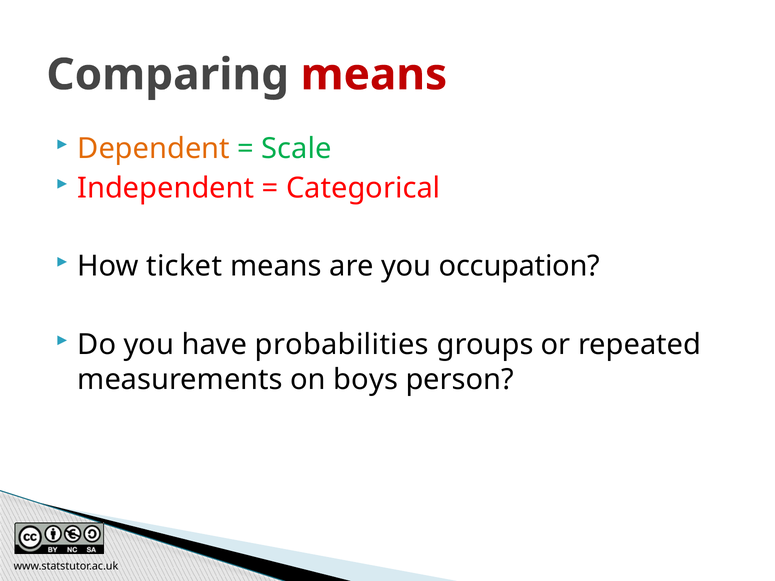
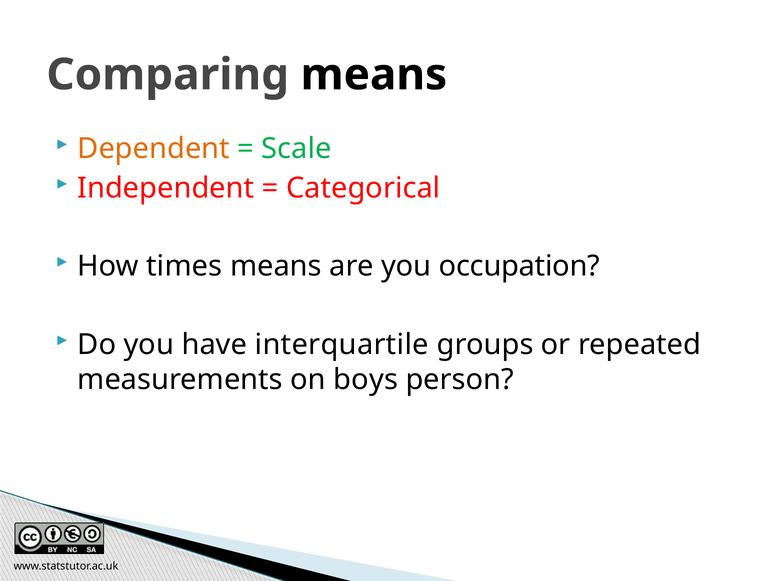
means at (374, 75) colour: red -> black
ticket: ticket -> times
probabilities: probabilities -> interquartile
